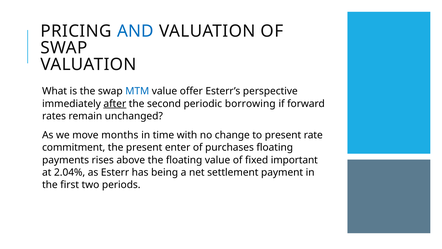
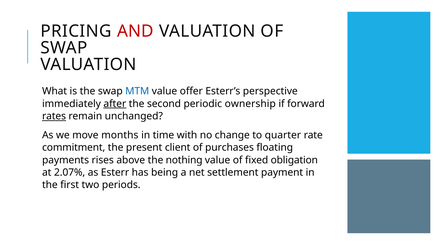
AND colour: blue -> red
borrowing: borrowing -> ownership
rates underline: none -> present
to present: present -> quarter
enter: enter -> client
the floating: floating -> nothing
important: important -> obligation
2.04%: 2.04% -> 2.07%
